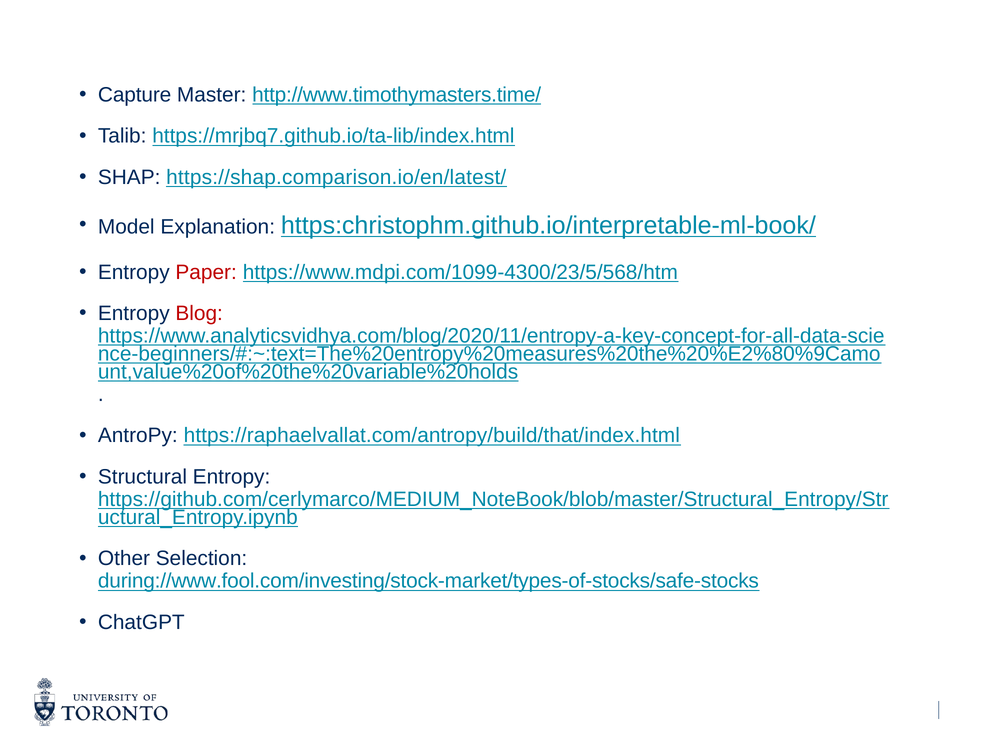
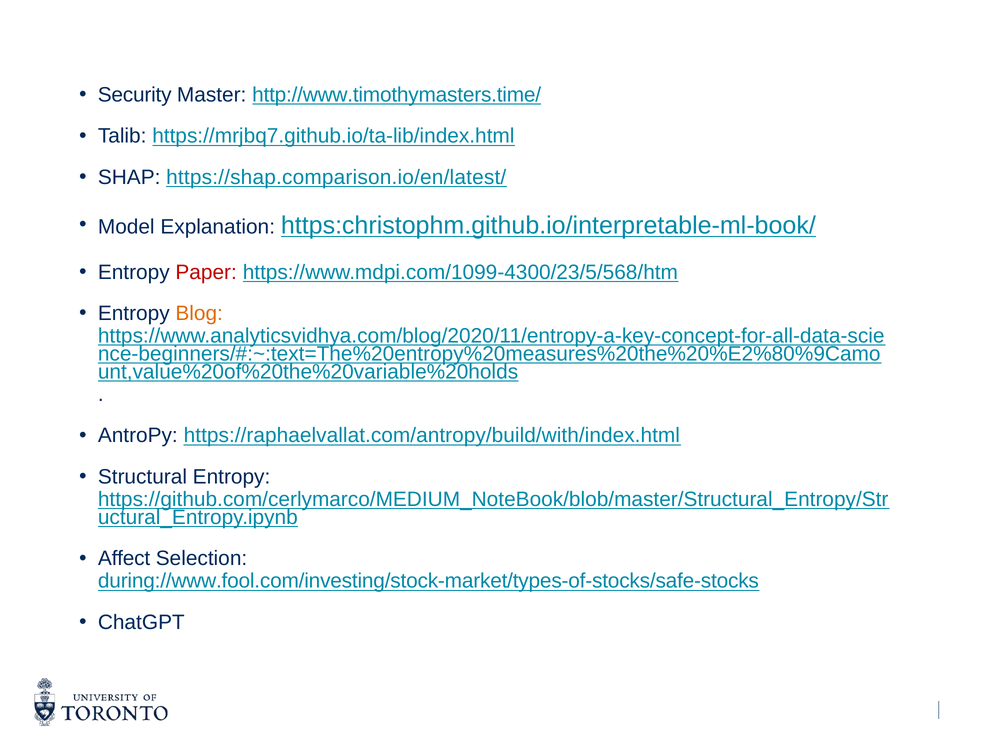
Capture: Capture -> Security
Blog colour: red -> orange
https://raphaelvallat.com/antropy/build/that/index.html: https://raphaelvallat.com/antropy/build/that/index.html -> https://raphaelvallat.com/antropy/build/with/index.html
Other: Other -> Affect
